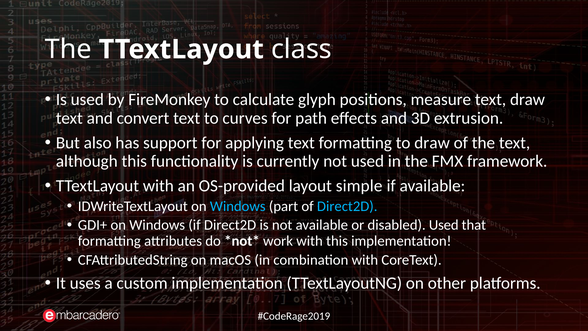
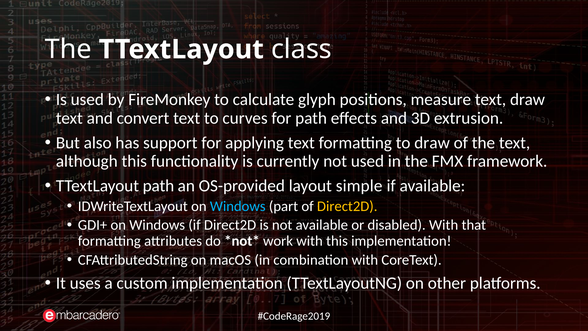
TTextLayout with: with -> path
Direct2D at (347, 206) colour: light blue -> yellow
disabled Used: Used -> With
